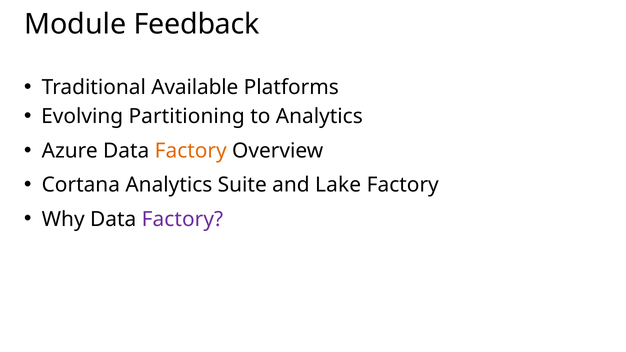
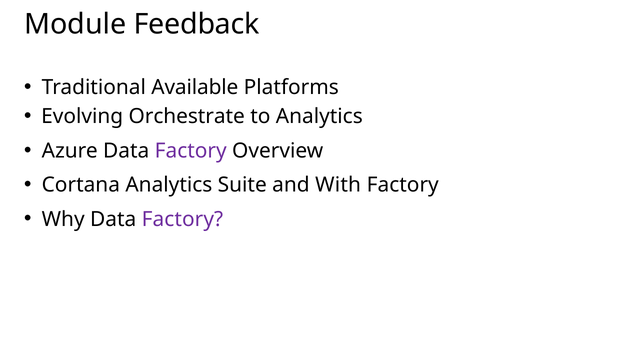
Partitioning: Partitioning -> Orchestrate
Factory at (191, 151) colour: orange -> purple
Lake: Lake -> With
